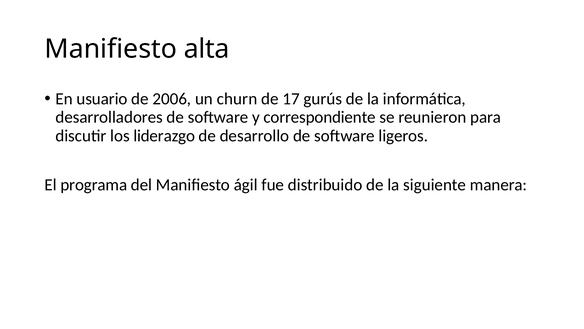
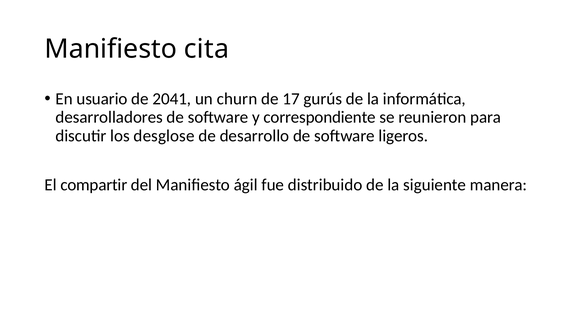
alta: alta -> cita
2006: 2006 -> 2041
liderazgo: liderazgo -> desglose
programa: programa -> compartir
